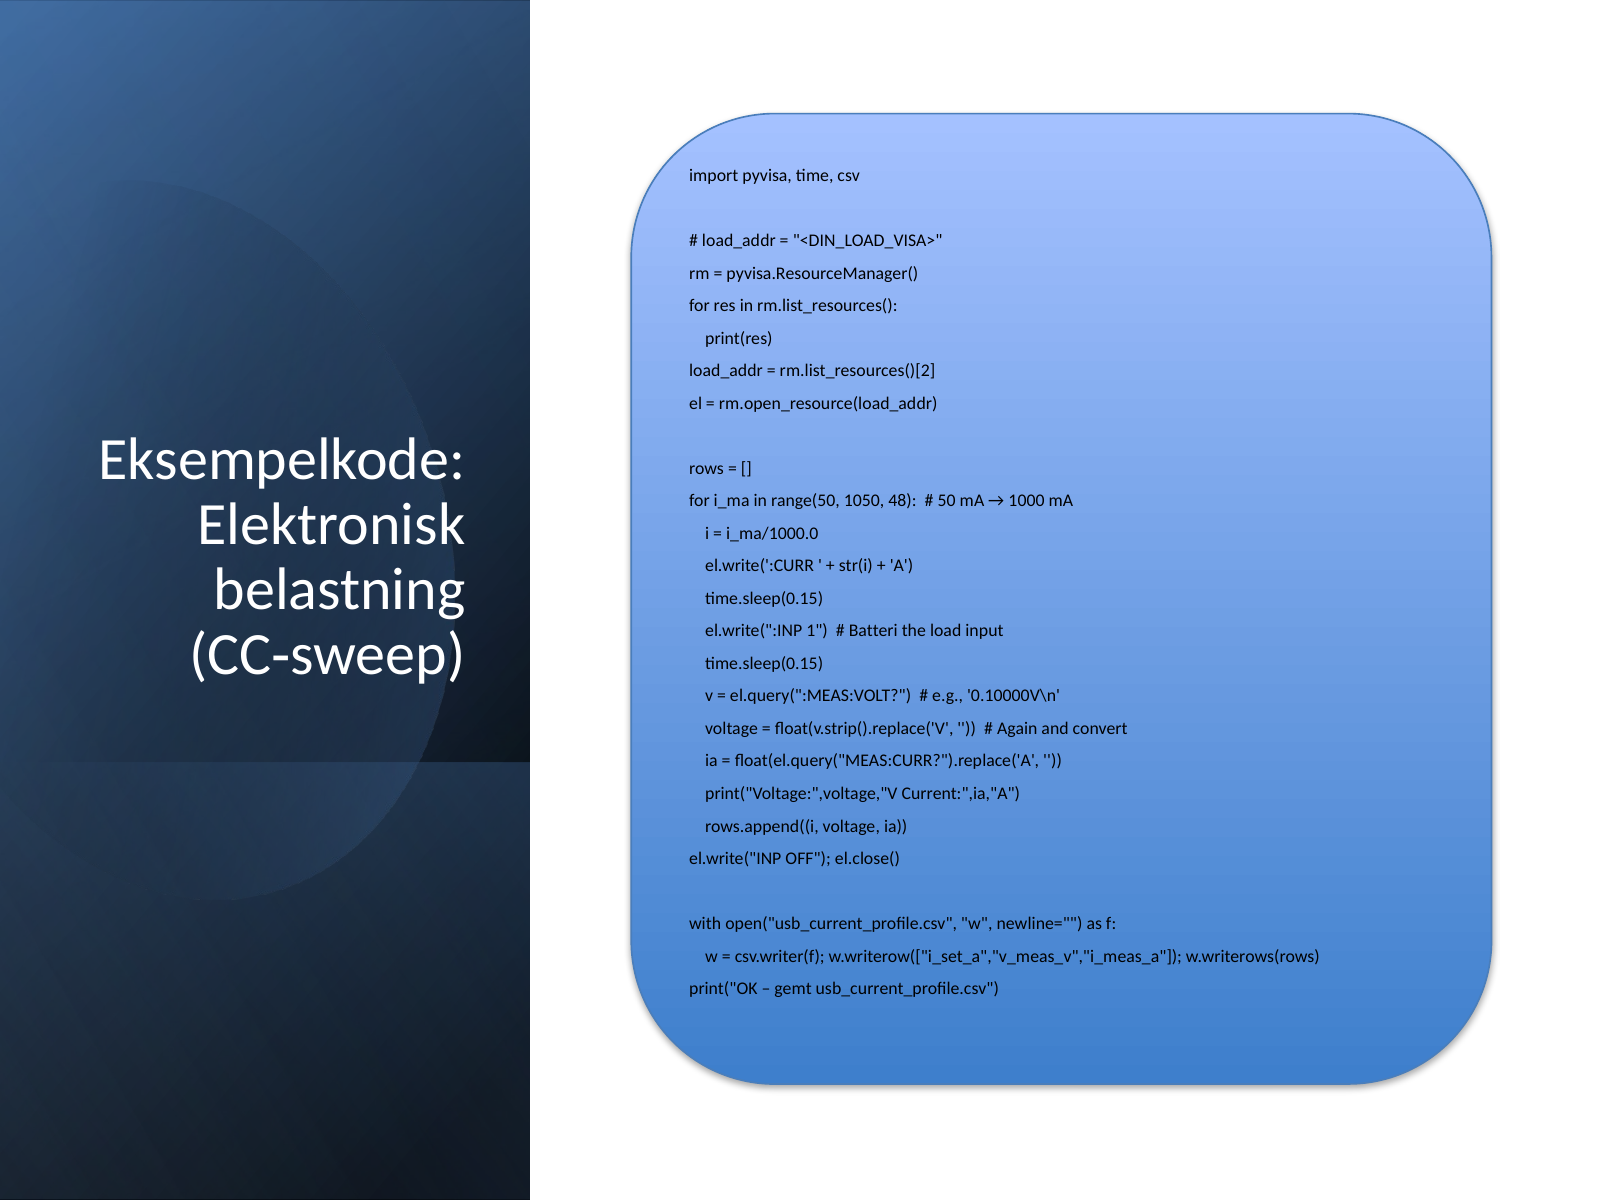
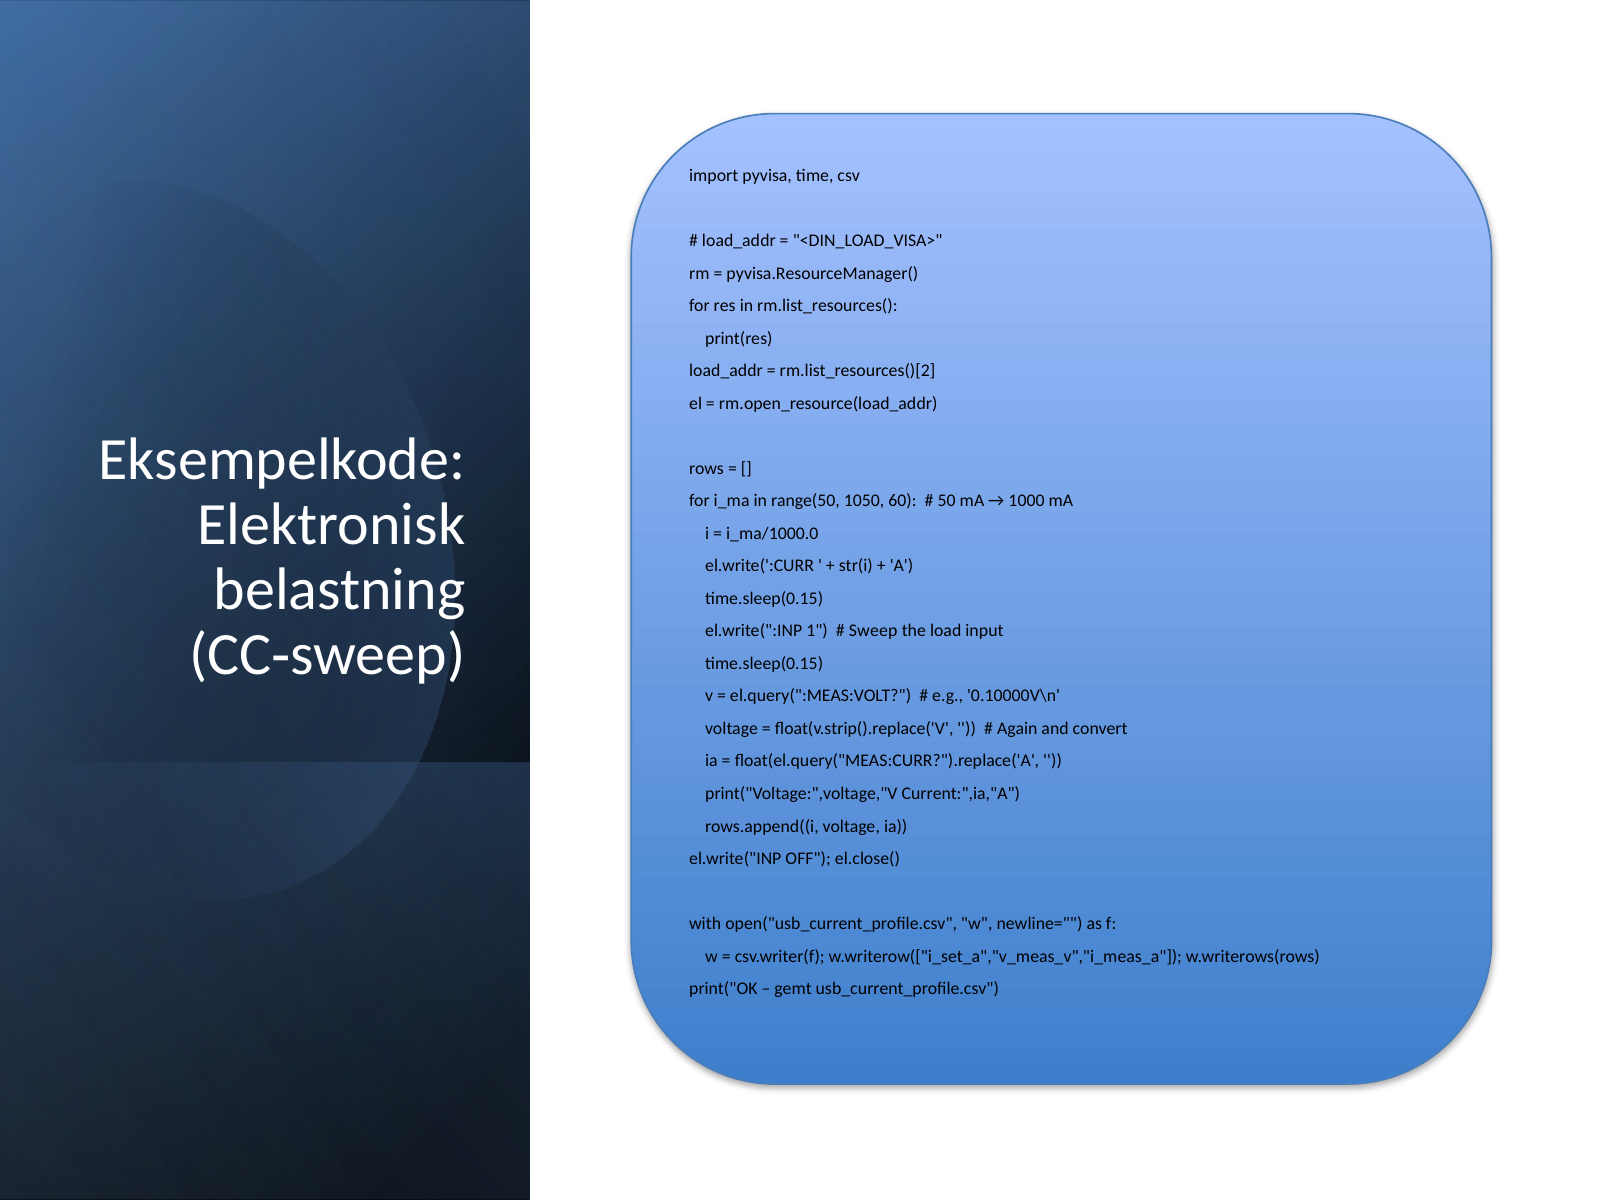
48: 48 -> 60
Batteri at (873, 631): Batteri -> Sweep
